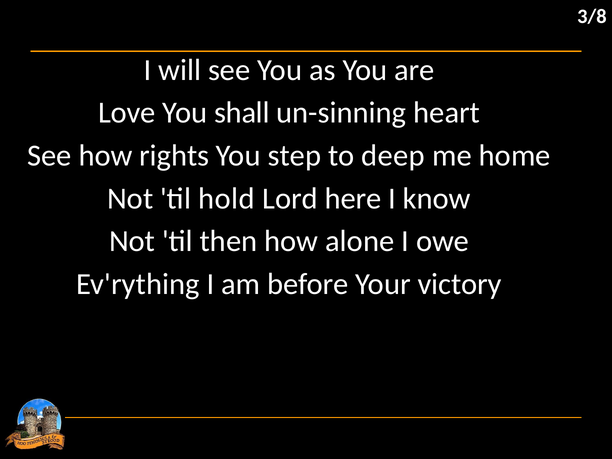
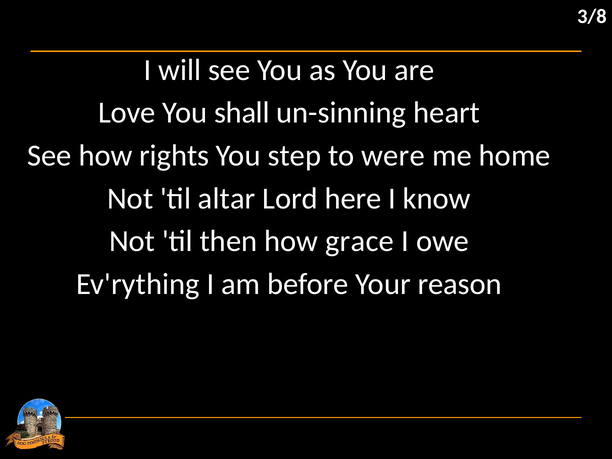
deep: deep -> were
hold: hold -> altar
alone: alone -> grace
victory: victory -> reason
